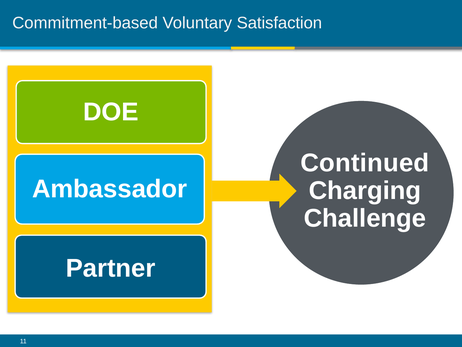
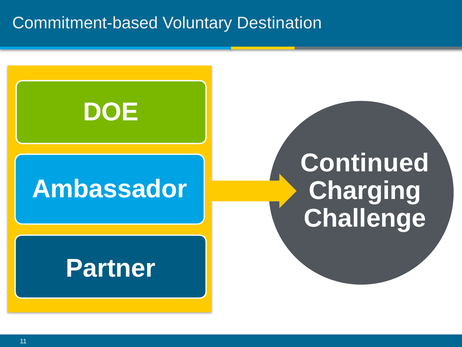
Satisfaction: Satisfaction -> Destination
